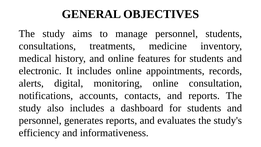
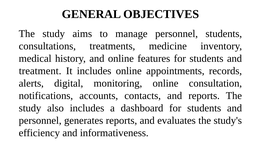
electronic: electronic -> treatment
